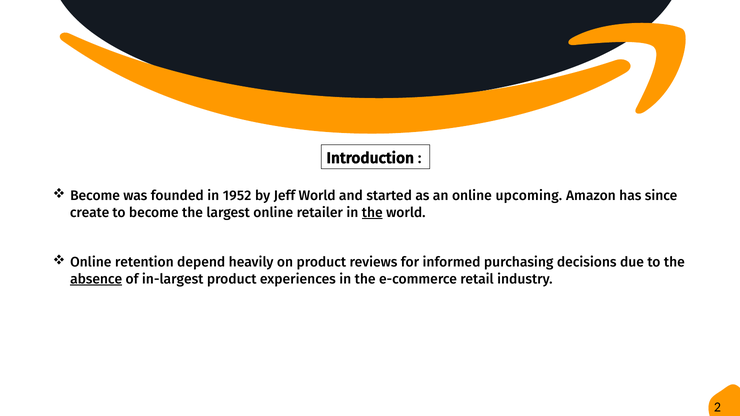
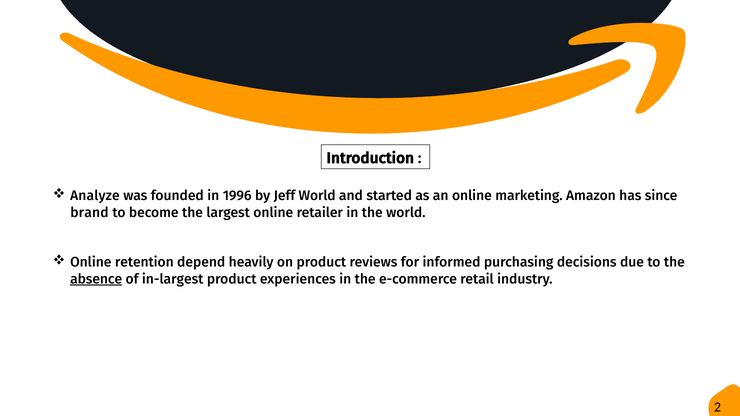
Become at (95, 196): Become -> Analyze
1952: 1952 -> 1996
upcoming: upcoming -> marketing
create: create -> brand
the at (372, 213) underline: present -> none
